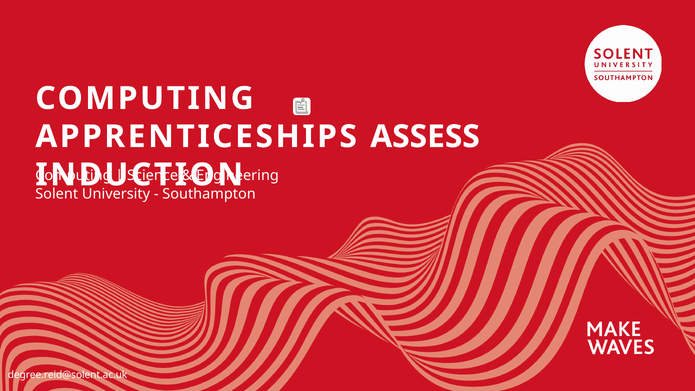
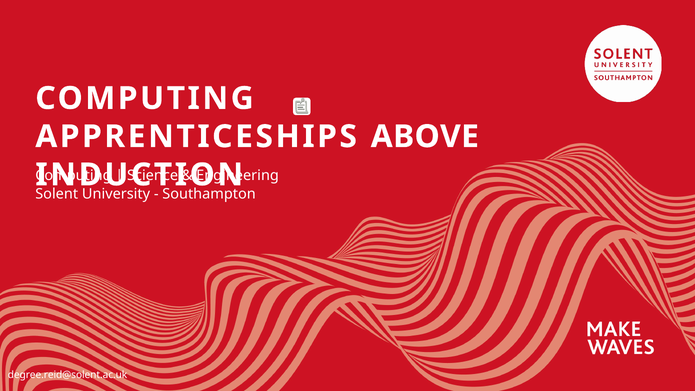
ASSESS: ASSESS -> ABOVE
